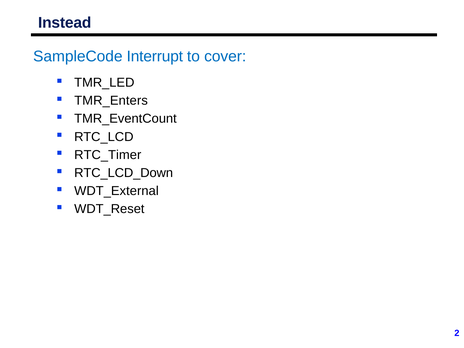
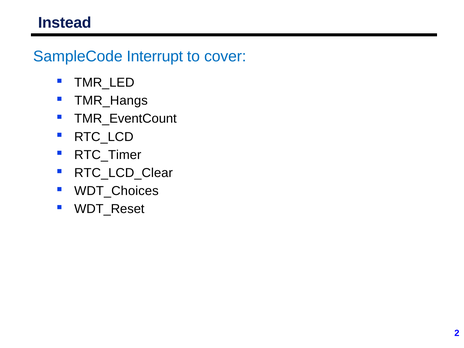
TMR_Enters: TMR_Enters -> TMR_Hangs
RTC_LCD_Down: RTC_LCD_Down -> RTC_LCD_Clear
WDT_External: WDT_External -> WDT_Choices
